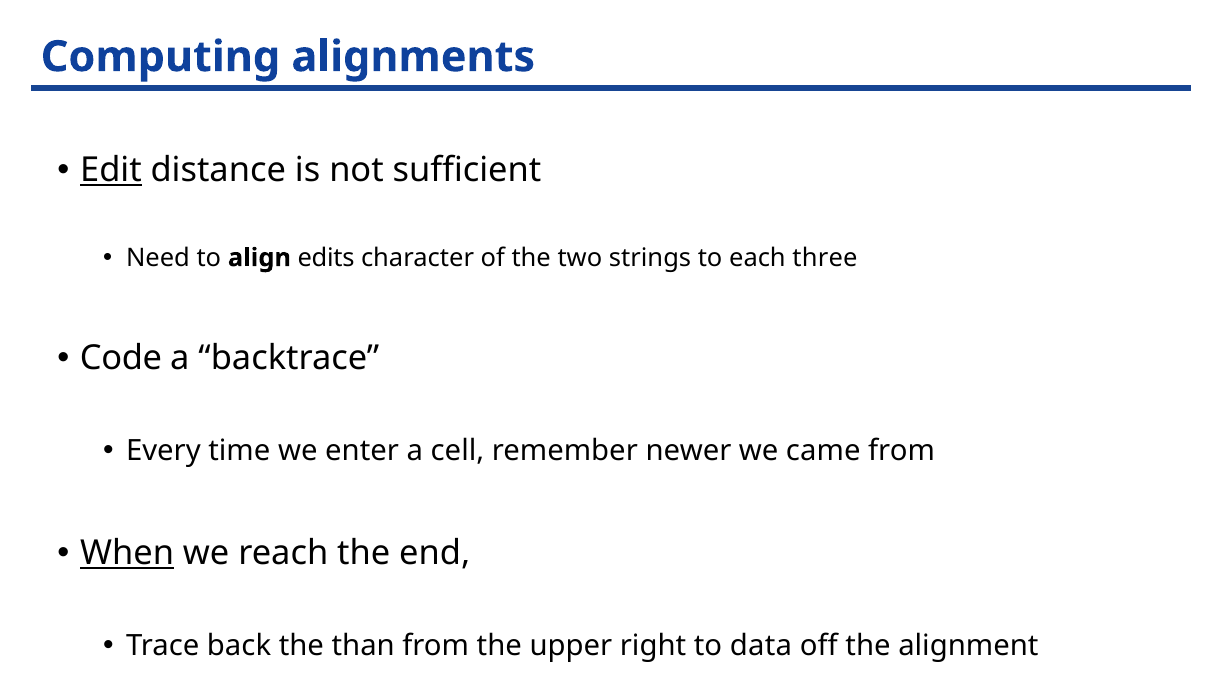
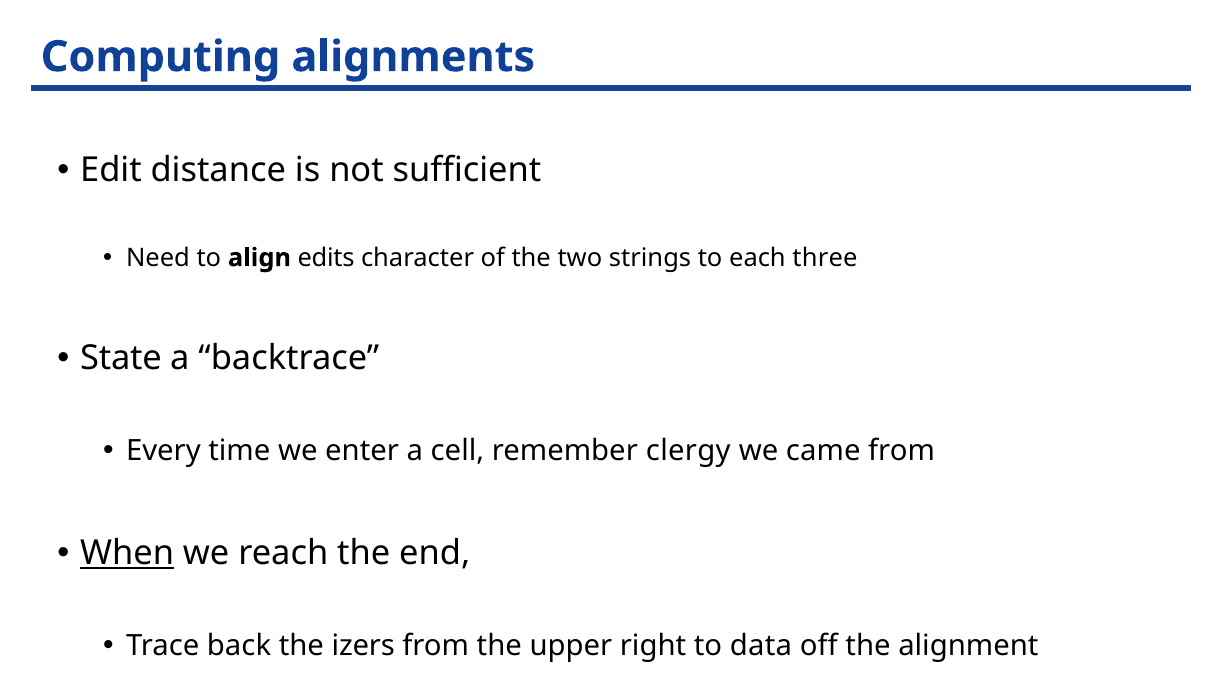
Edit underline: present -> none
Code: Code -> State
newer: newer -> clergy
than: than -> izers
